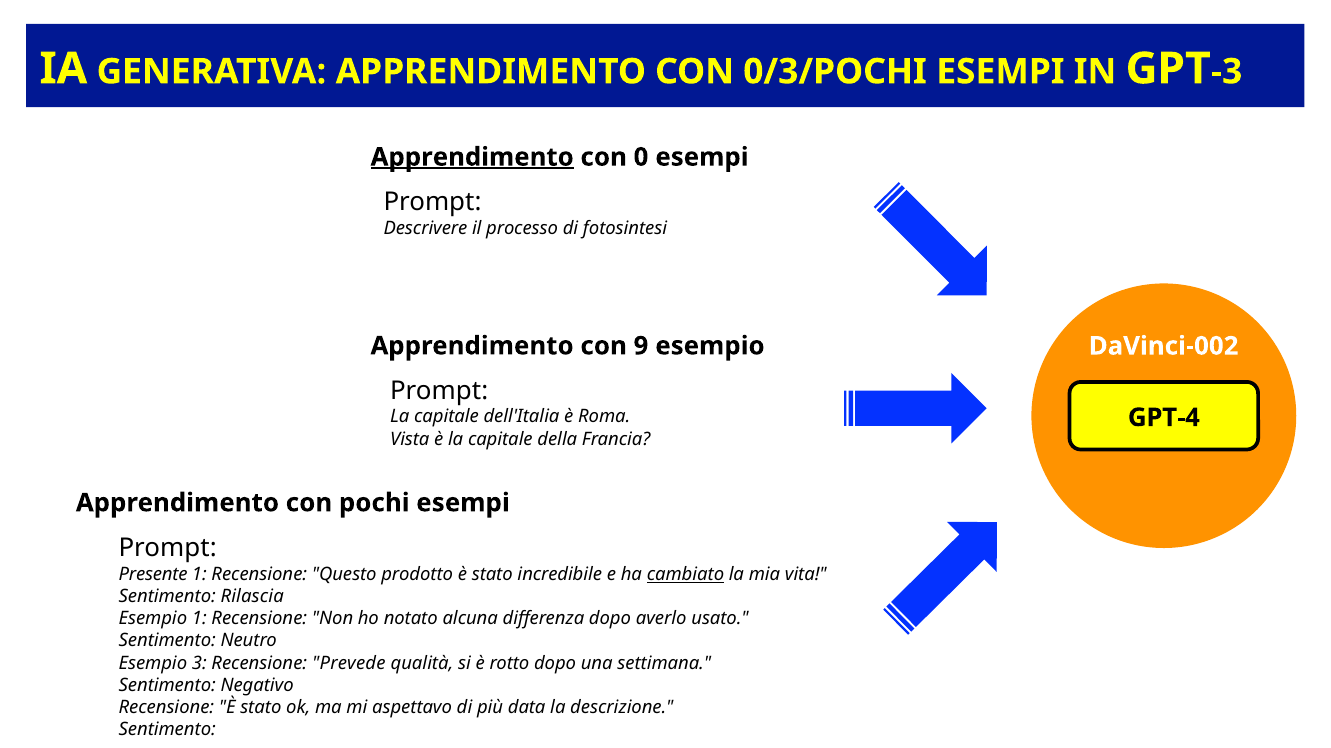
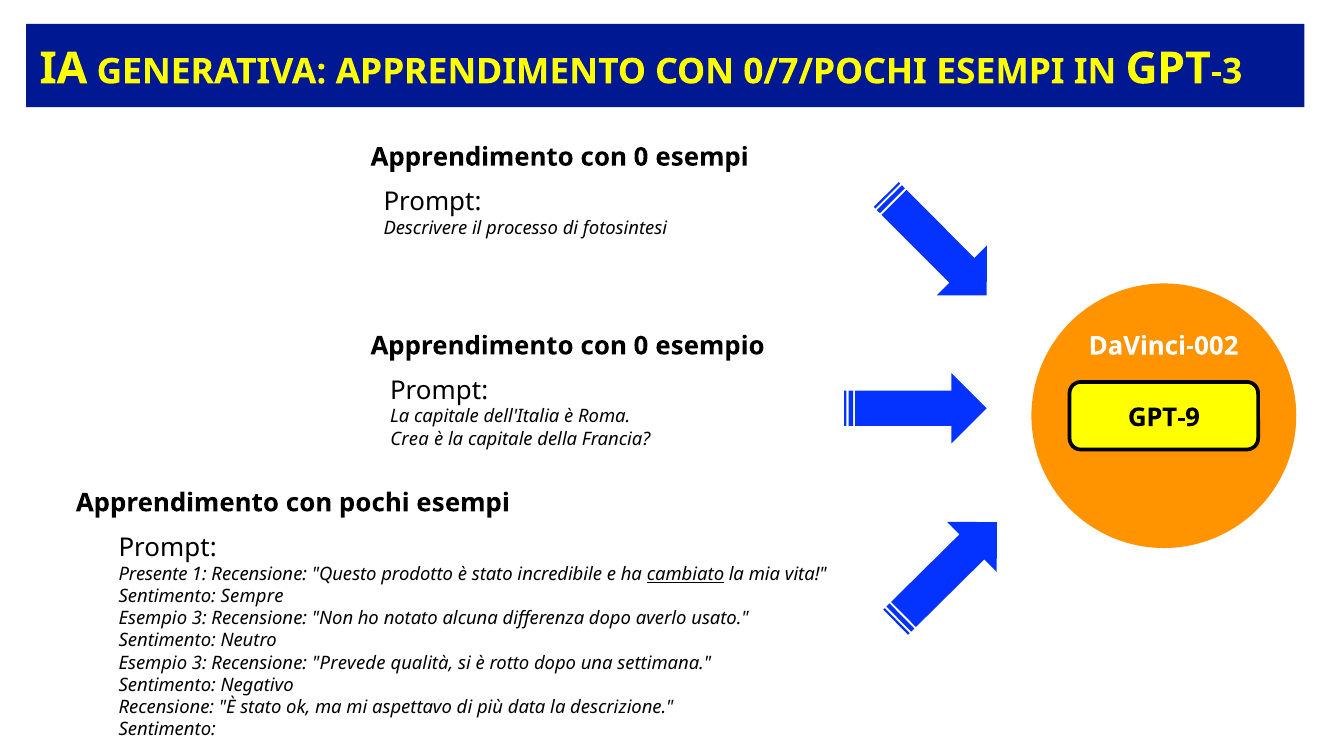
0/3/POCHI: 0/3/POCHI -> 0/7/POCHI
Apprendimento at (472, 157) underline: present -> none
9 at (641, 346): 9 -> 0
GPT-4: GPT-4 -> GPT-9
Vista: Vista -> Crea
Rilascia: Rilascia -> Sempre
1 at (199, 619): 1 -> 3
